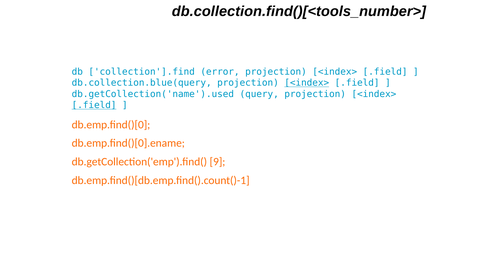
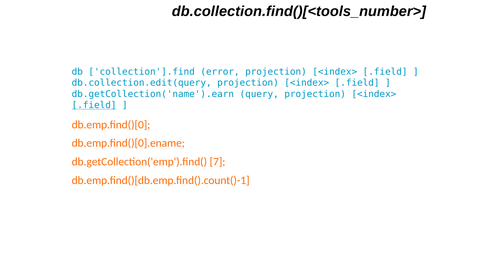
db.collection.blue(query: db.collection.blue(query -> db.collection.edit(query
<index> at (307, 83) underline: present -> none
db.getCollection('name').used: db.getCollection('name').used -> db.getCollection('name').earn
9: 9 -> 7
